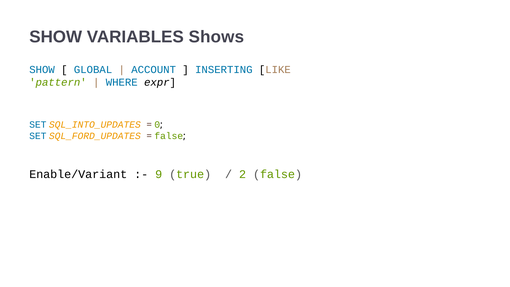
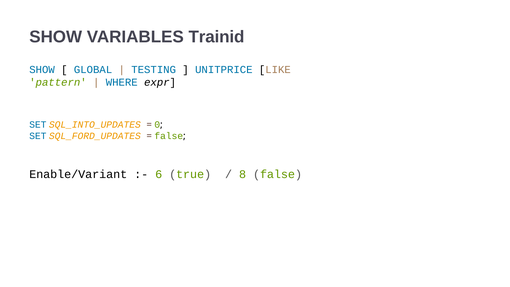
Shows: Shows -> Trainid
ACCOUNT: ACCOUNT -> TESTING
INSERTING: INSERTING -> UNITPRICE
9: 9 -> 6
2: 2 -> 8
